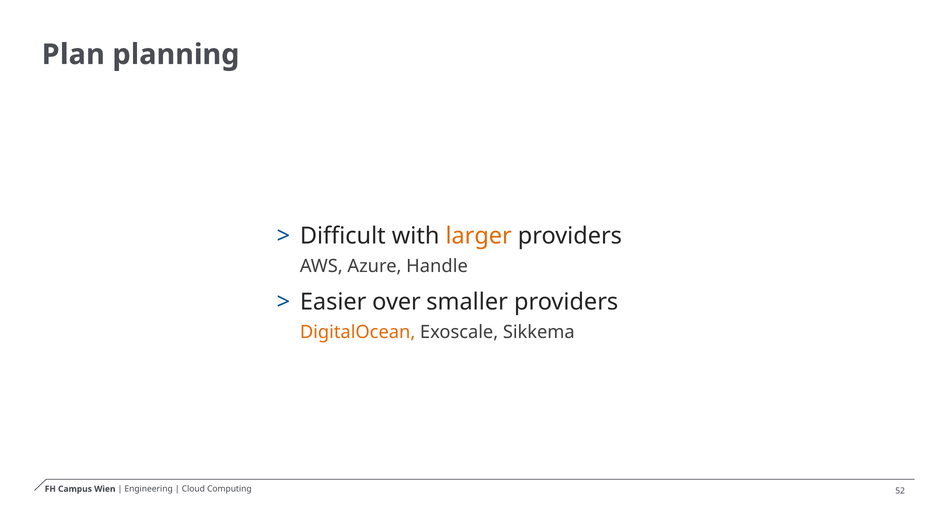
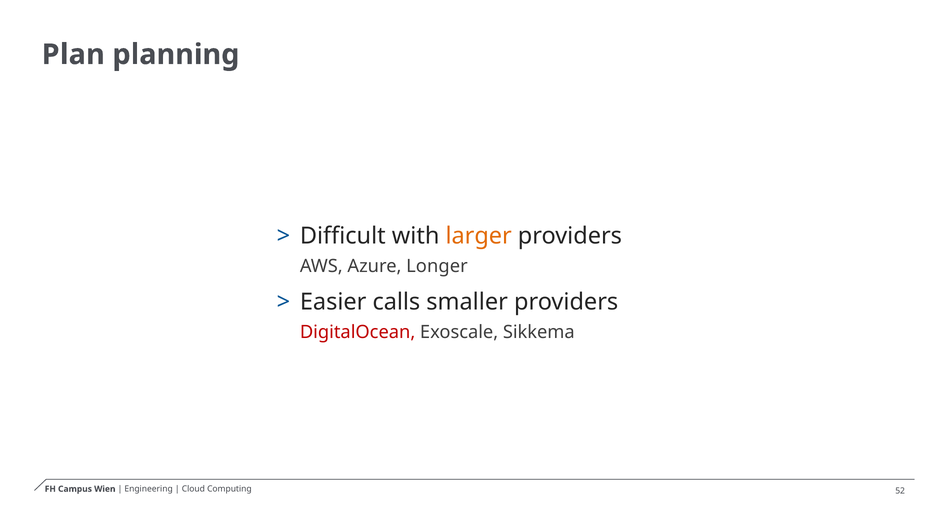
Handle: Handle -> Longer
over: over -> calls
DigitalOcean colour: orange -> red
